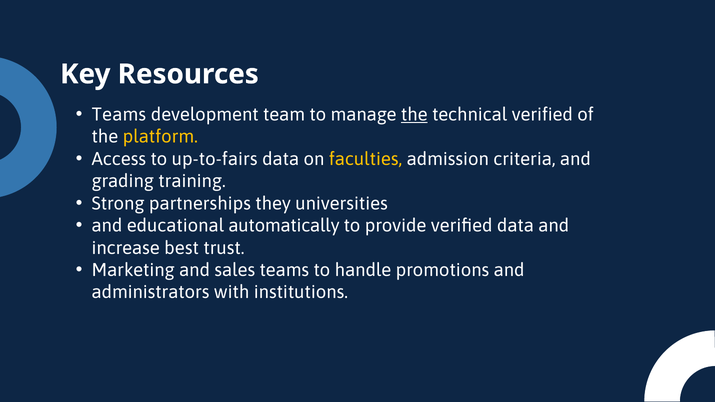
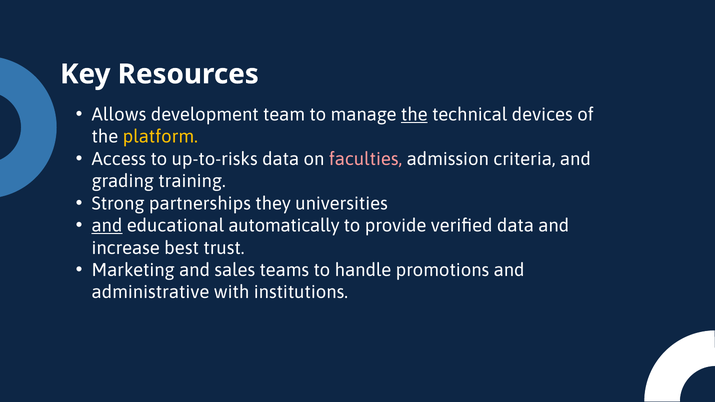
Teams at (119, 115): Teams -> Allows
technical verified: verified -> devices
up-to-fairs: up-to-fairs -> up-to-risks
faculties colour: yellow -> pink
and at (107, 226) underline: none -> present
administrators: administrators -> administrative
